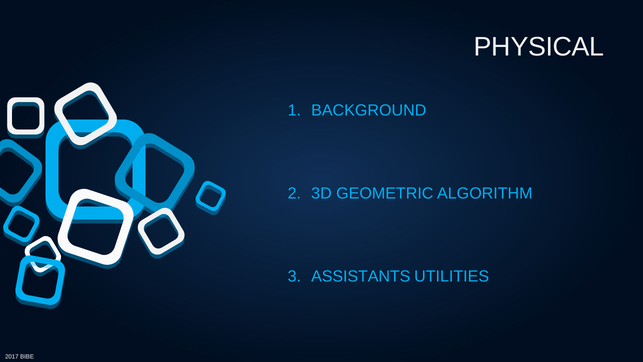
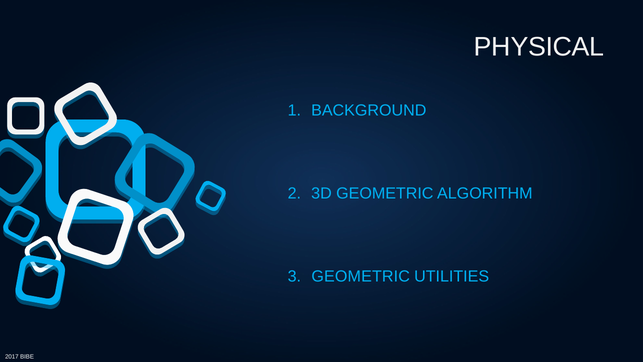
3 ASSISTANTS: ASSISTANTS -> GEOMETRIC
